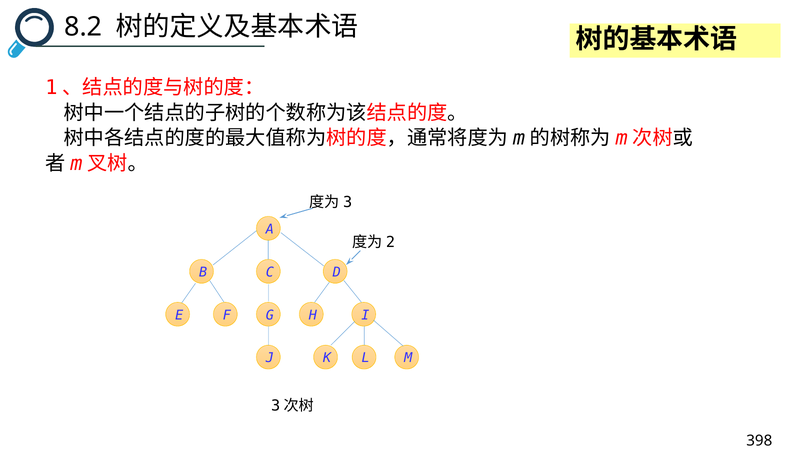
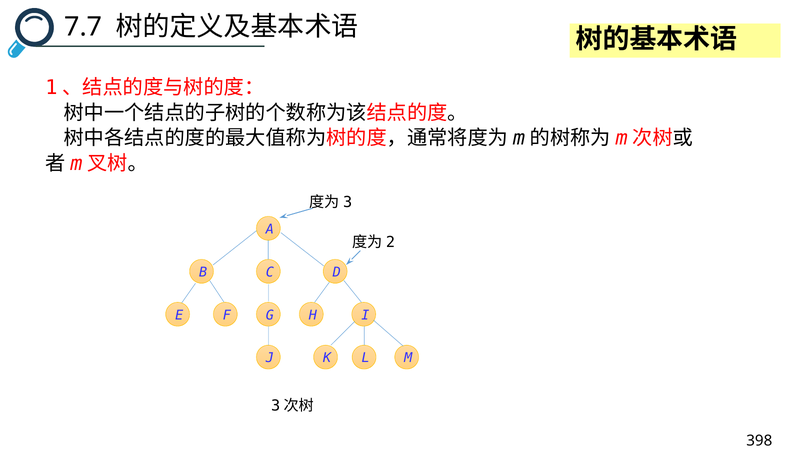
8.2: 8.2 -> 7.7
